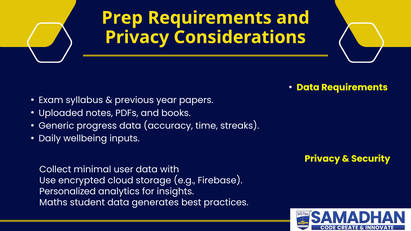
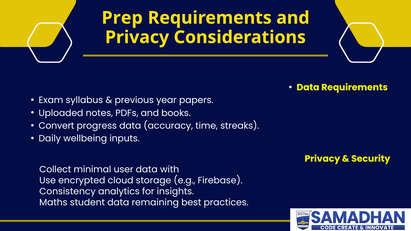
Generic: Generic -> Convert
Personalized: Personalized -> Consistency
generates: generates -> remaining
